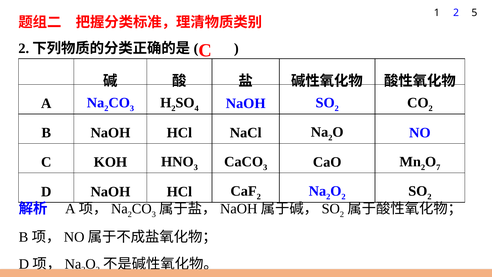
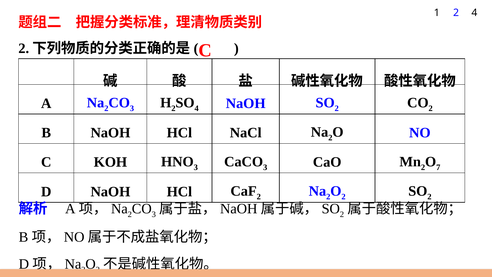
2 5: 5 -> 4
